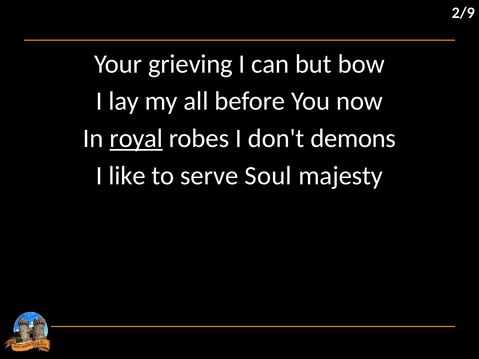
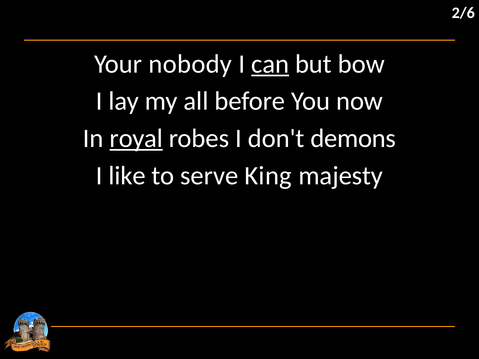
2/9: 2/9 -> 2/6
grieving: grieving -> nobody
can underline: none -> present
Soul: Soul -> King
